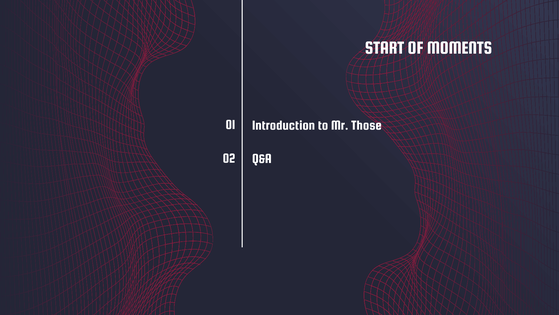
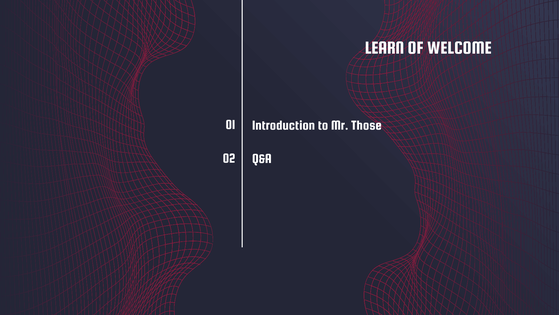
START: START -> LEARN
MOMENTS: MOMENTS -> WELCOME
